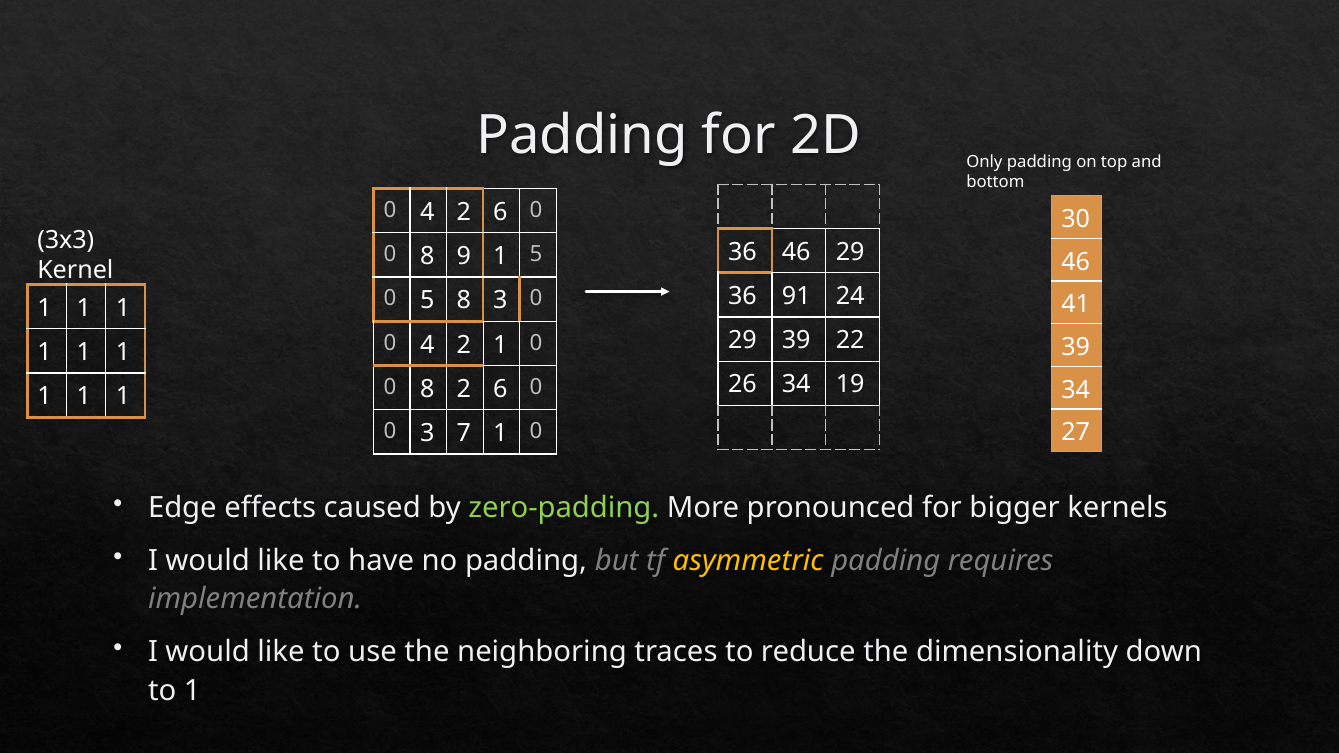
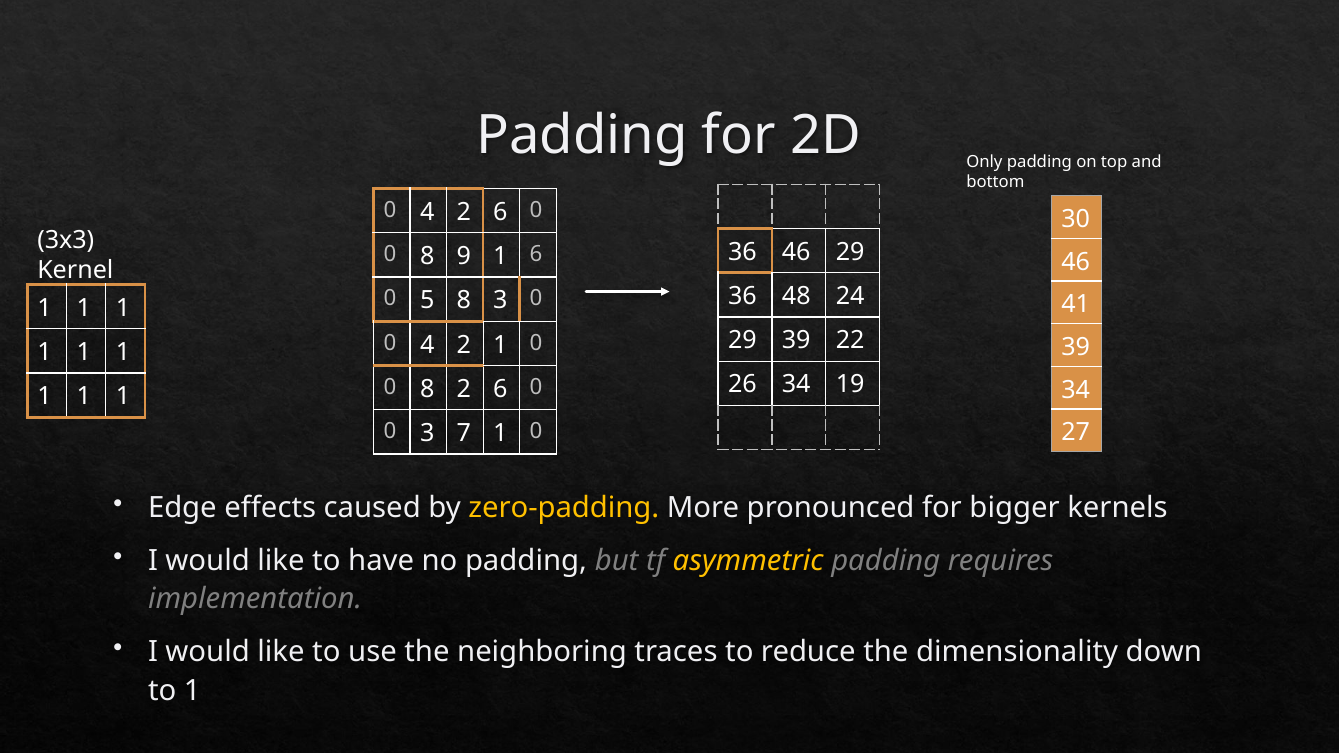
1 5: 5 -> 6
91: 91 -> 48
zero-padding colour: light green -> yellow
